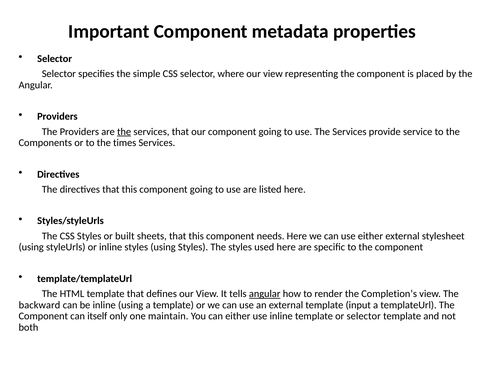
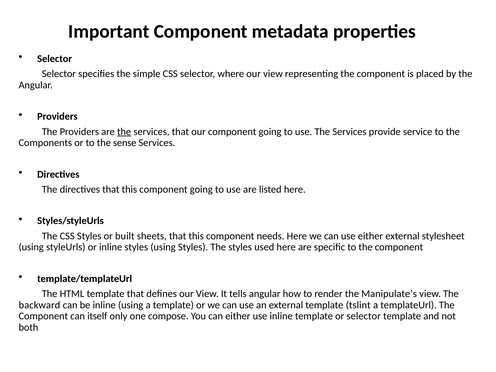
times: times -> sense
angular at (265, 294) underline: present -> none
Completion’s: Completion’s -> Manipulate’s
input: input -> tslint
maintain: maintain -> compose
